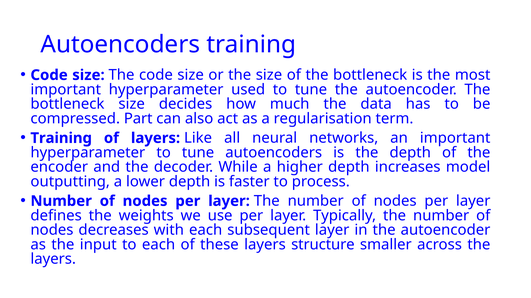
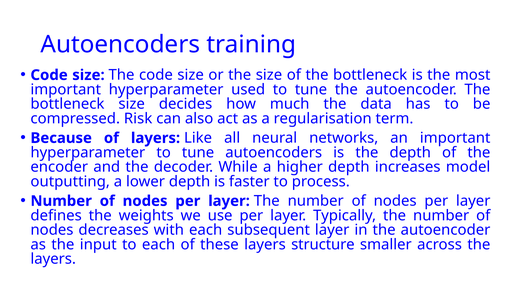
Part: Part -> Risk
Training at (61, 138): Training -> Because
